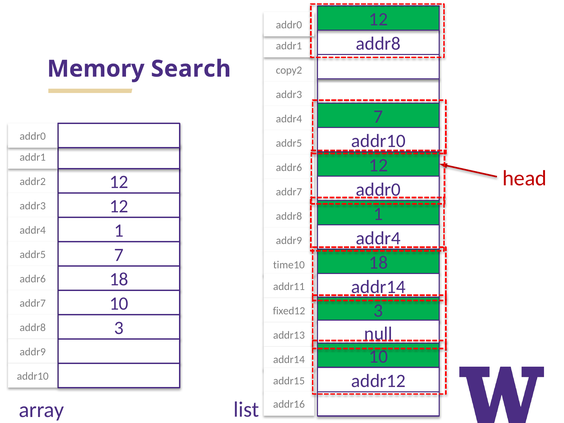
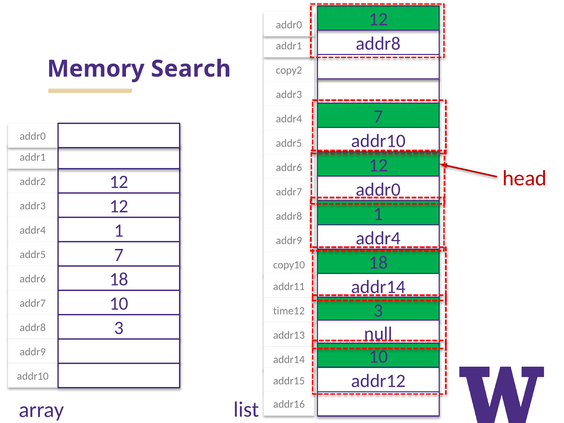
time10: time10 -> copy10
fixed12: fixed12 -> time12
